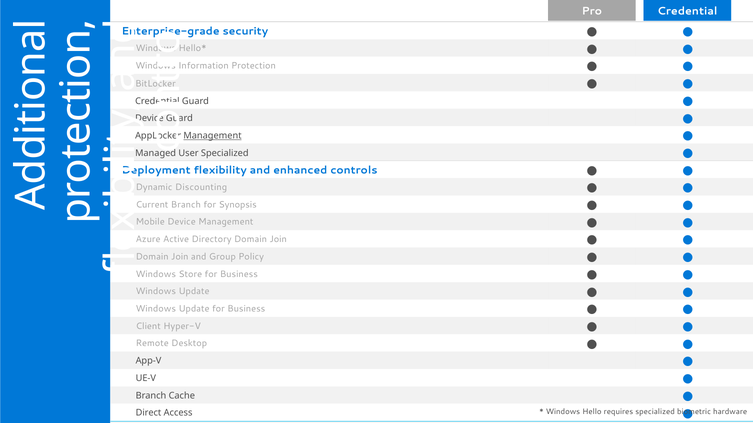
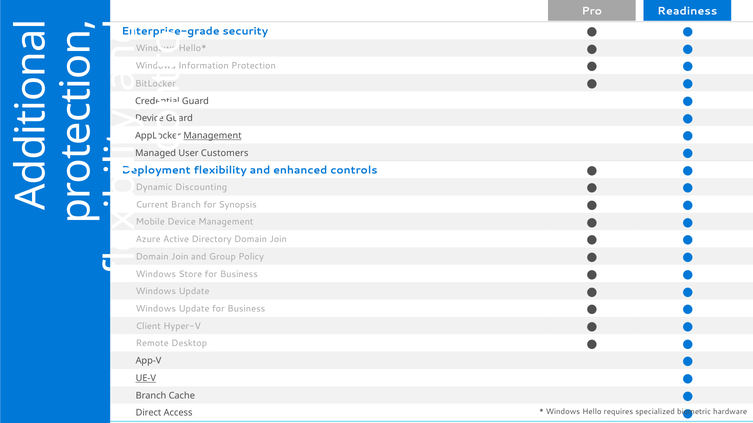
Pro Credential: Credential -> Readiness
User Specialized: Specialized -> Customers
UE-V underline: none -> present
